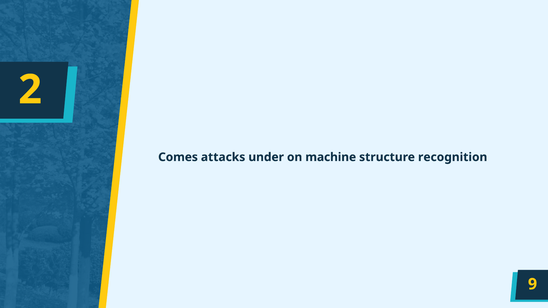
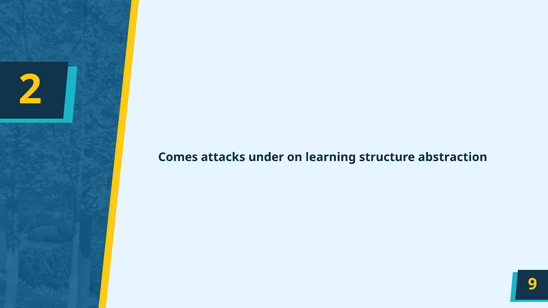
machine: machine -> learning
recognition: recognition -> abstraction
